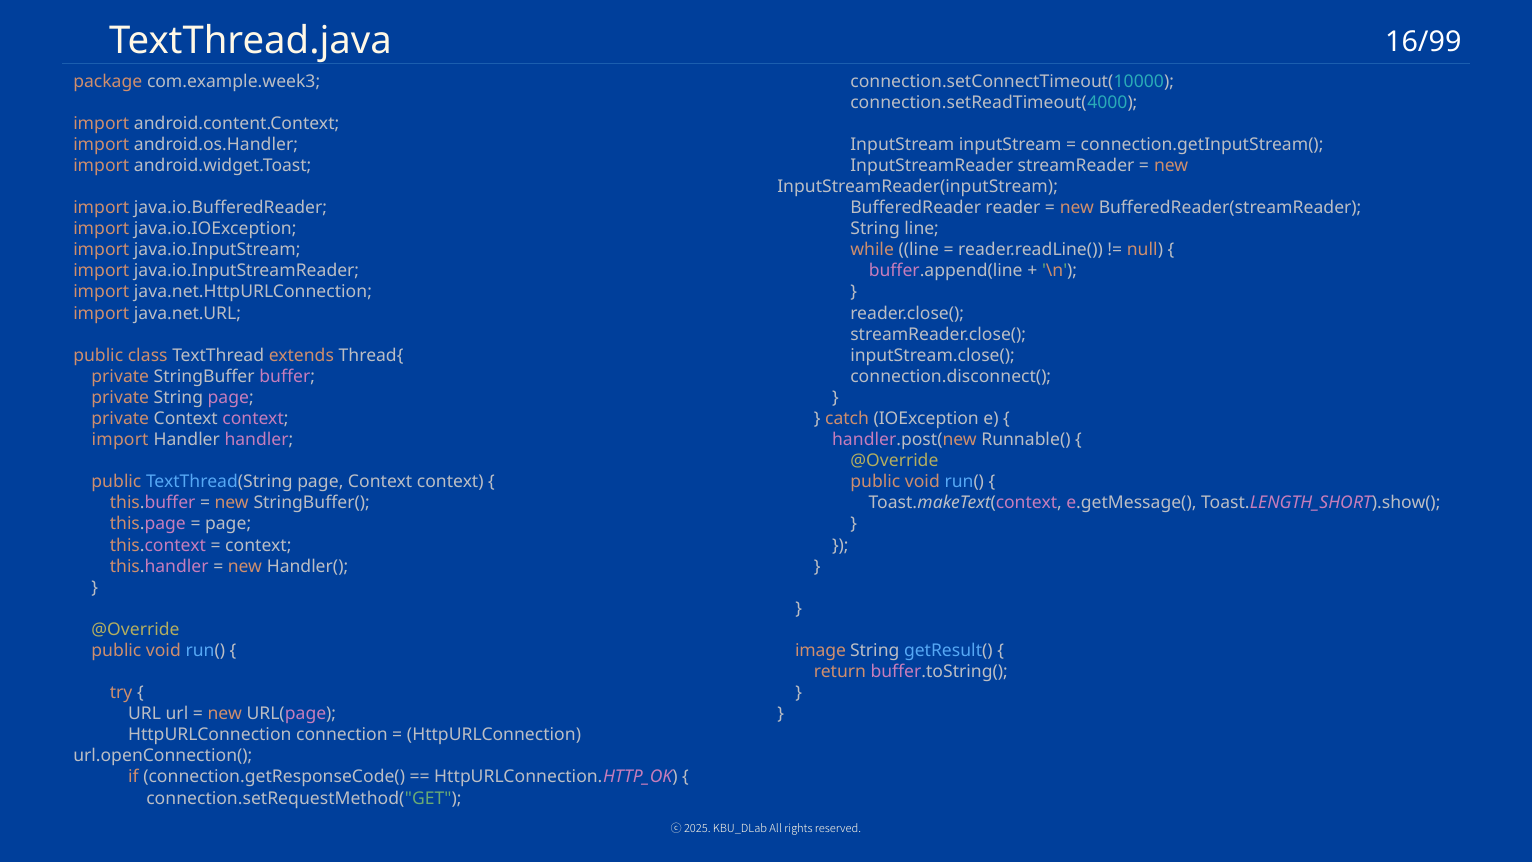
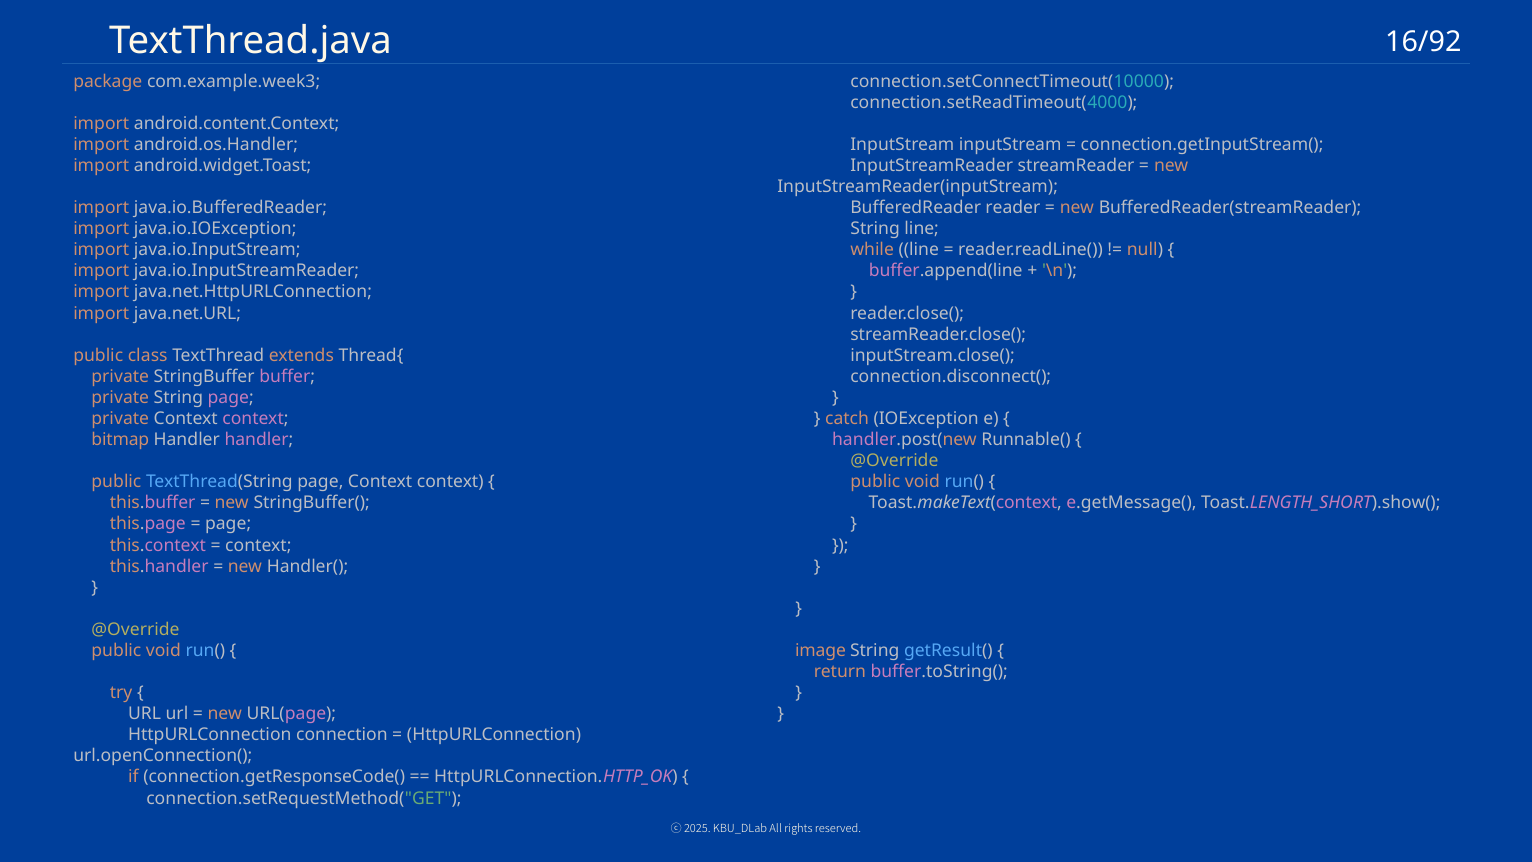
16/99: 16/99 -> 16/92
import at (120, 440): import -> bitmap
